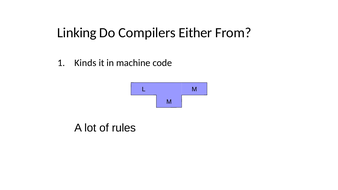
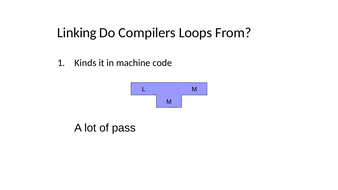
Either: Either -> Loops
rules: rules -> pass
